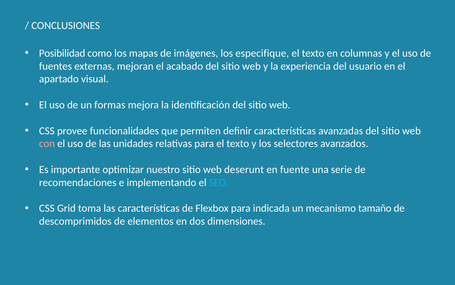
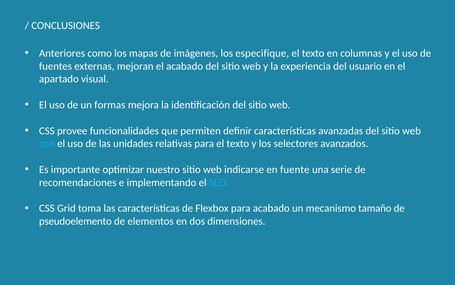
Posibilidad: Posibilidad -> Anteriores
con colour: pink -> light blue
deserunt: deserunt -> indicarse
para indicada: indicada -> acabado
descomprimidos: descomprimidos -> pseudoelemento
